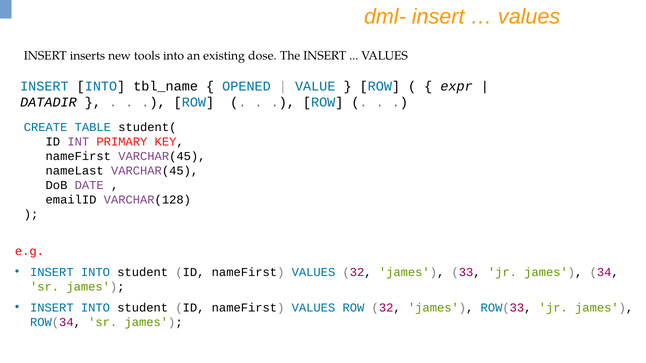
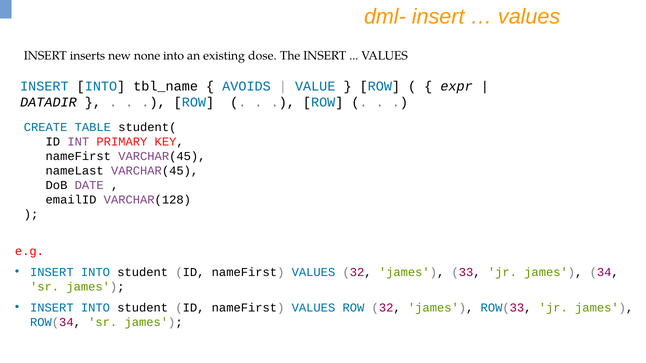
tools: tools -> none
OPENED: OPENED -> AVOIDS
